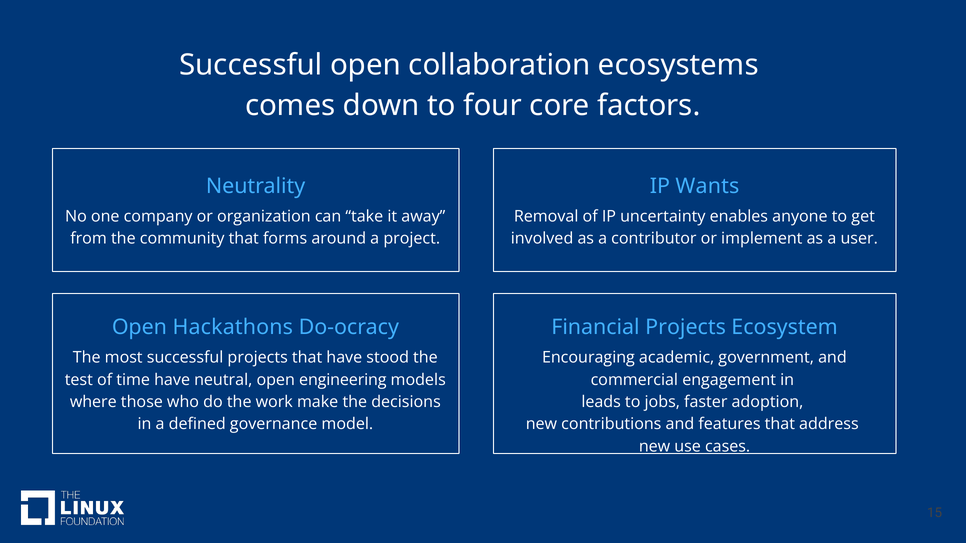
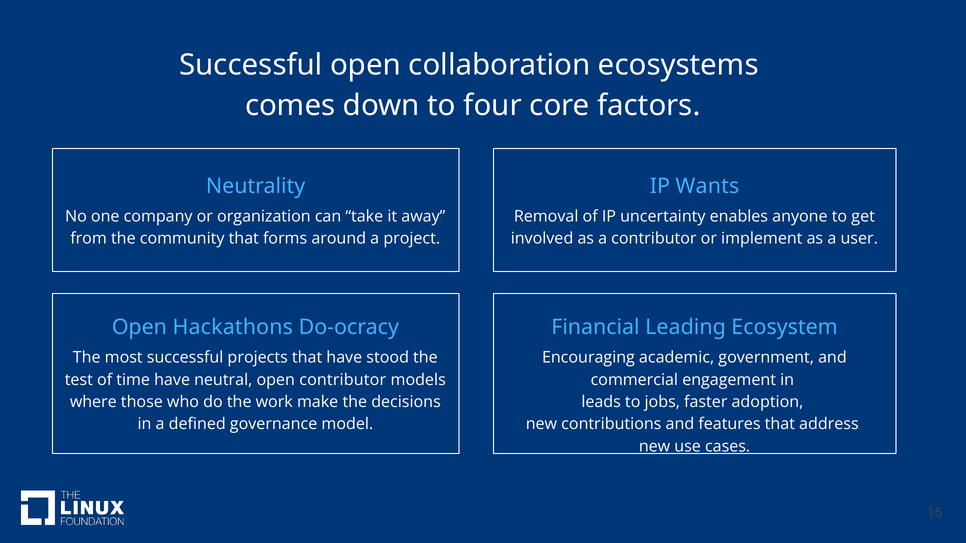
Financial Projects: Projects -> Leading
open engineering: engineering -> contributor
